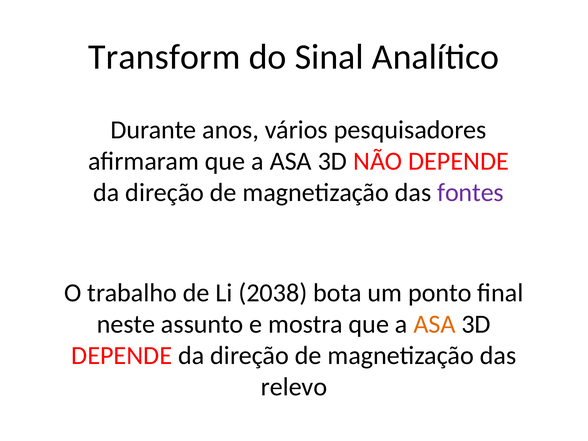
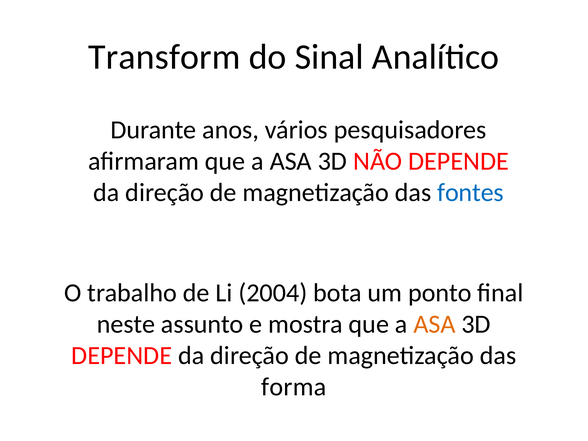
fontes colour: purple -> blue
2038: 2038 -> 2004
relevo: relevo -> forma
